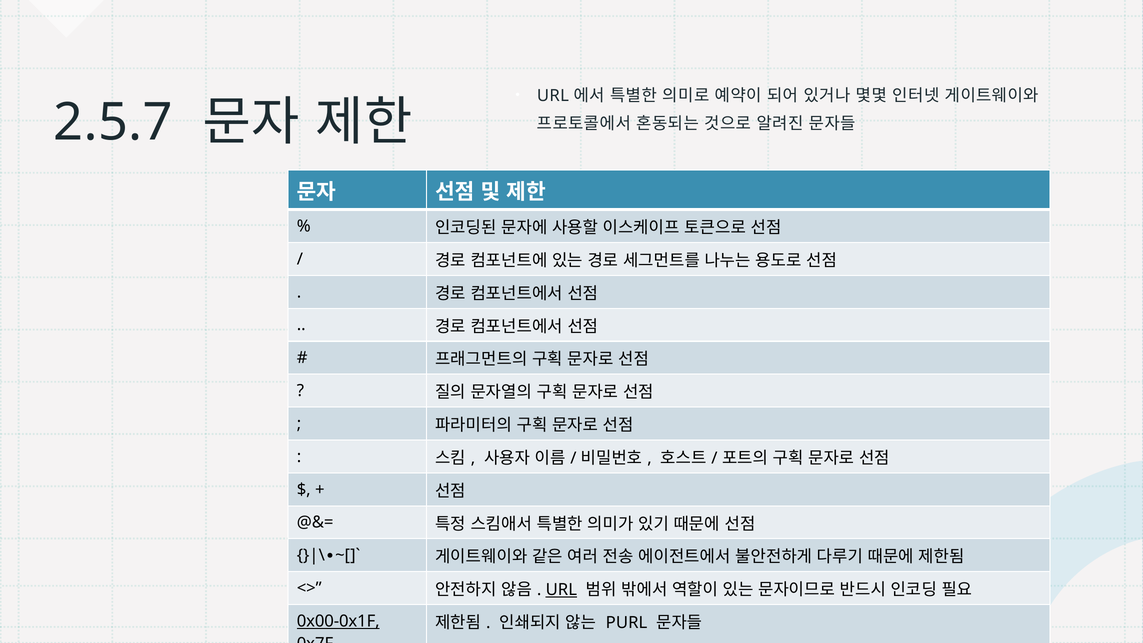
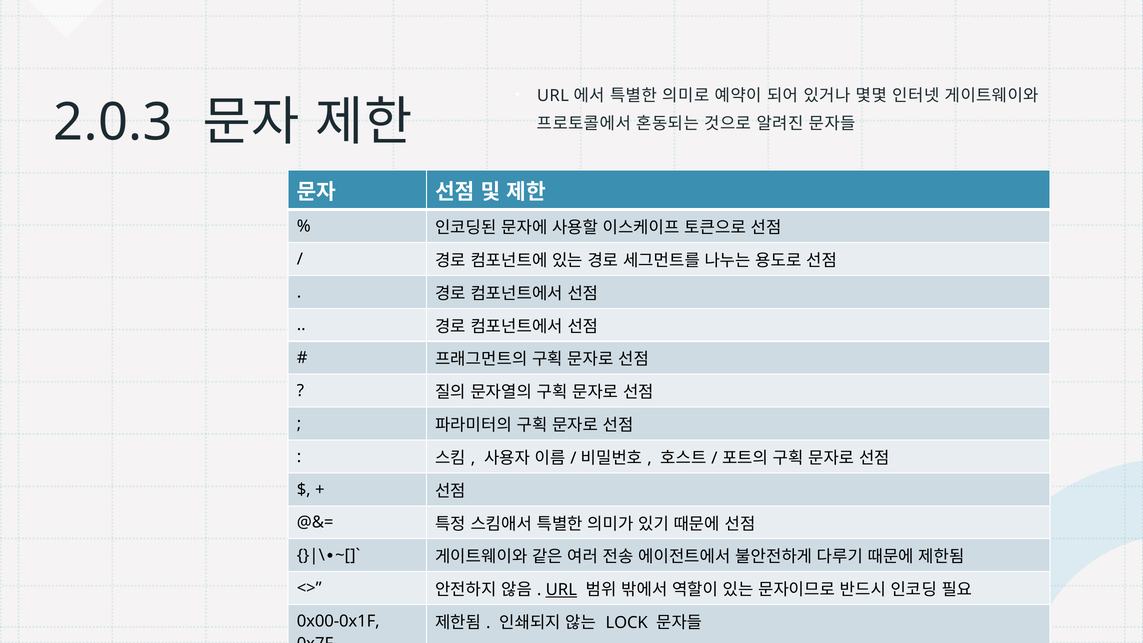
2.5.7: 2.5.7 -> 2.0.3
PURL: PURL -> LOCK
0x00-0x1F underline: present -> none
